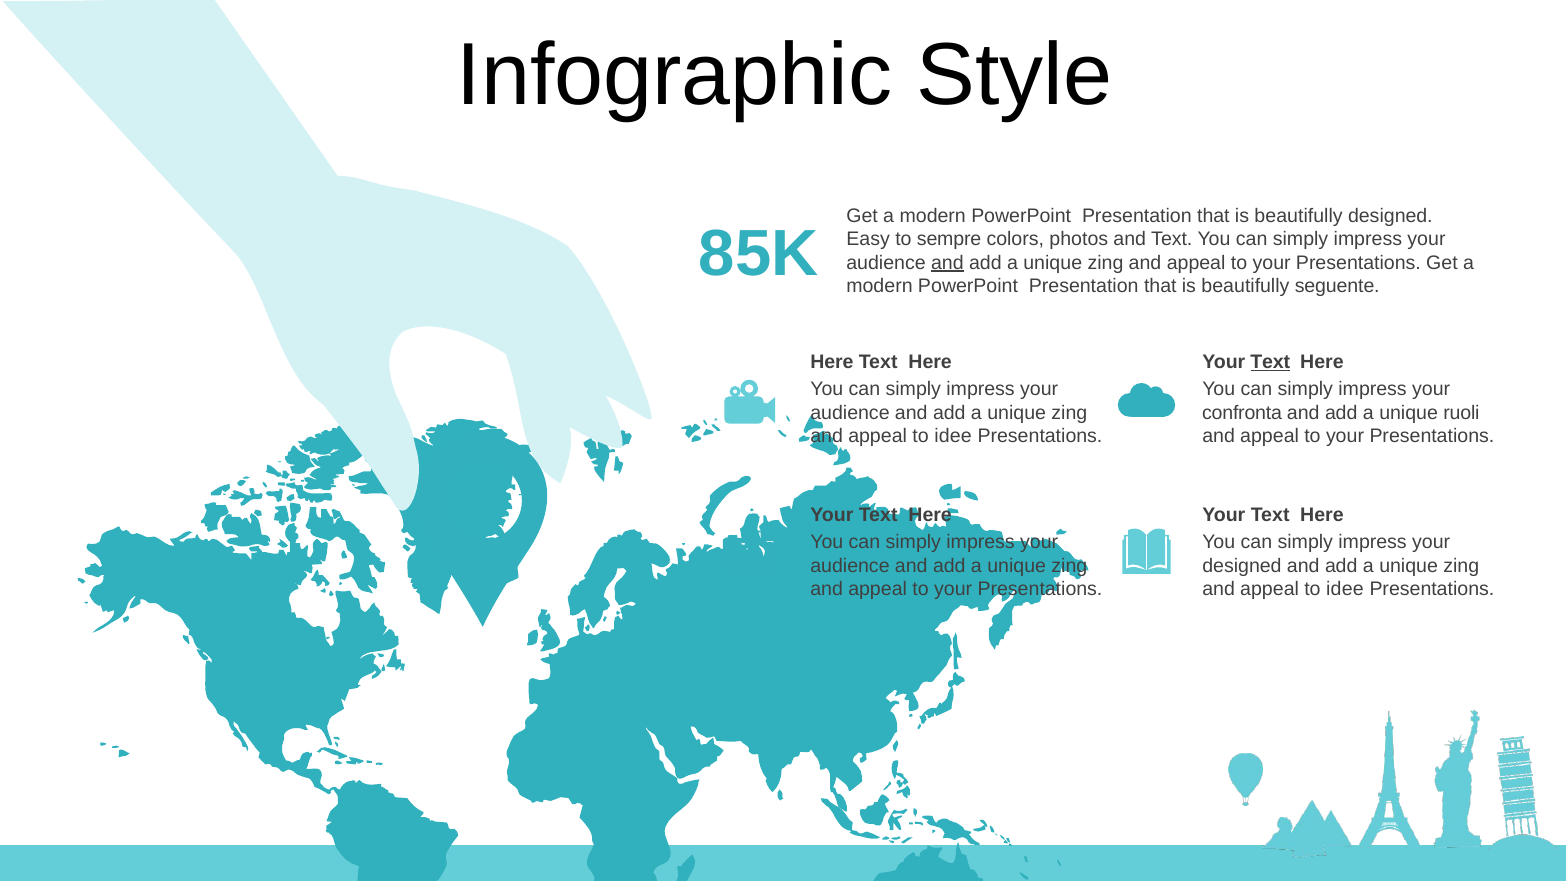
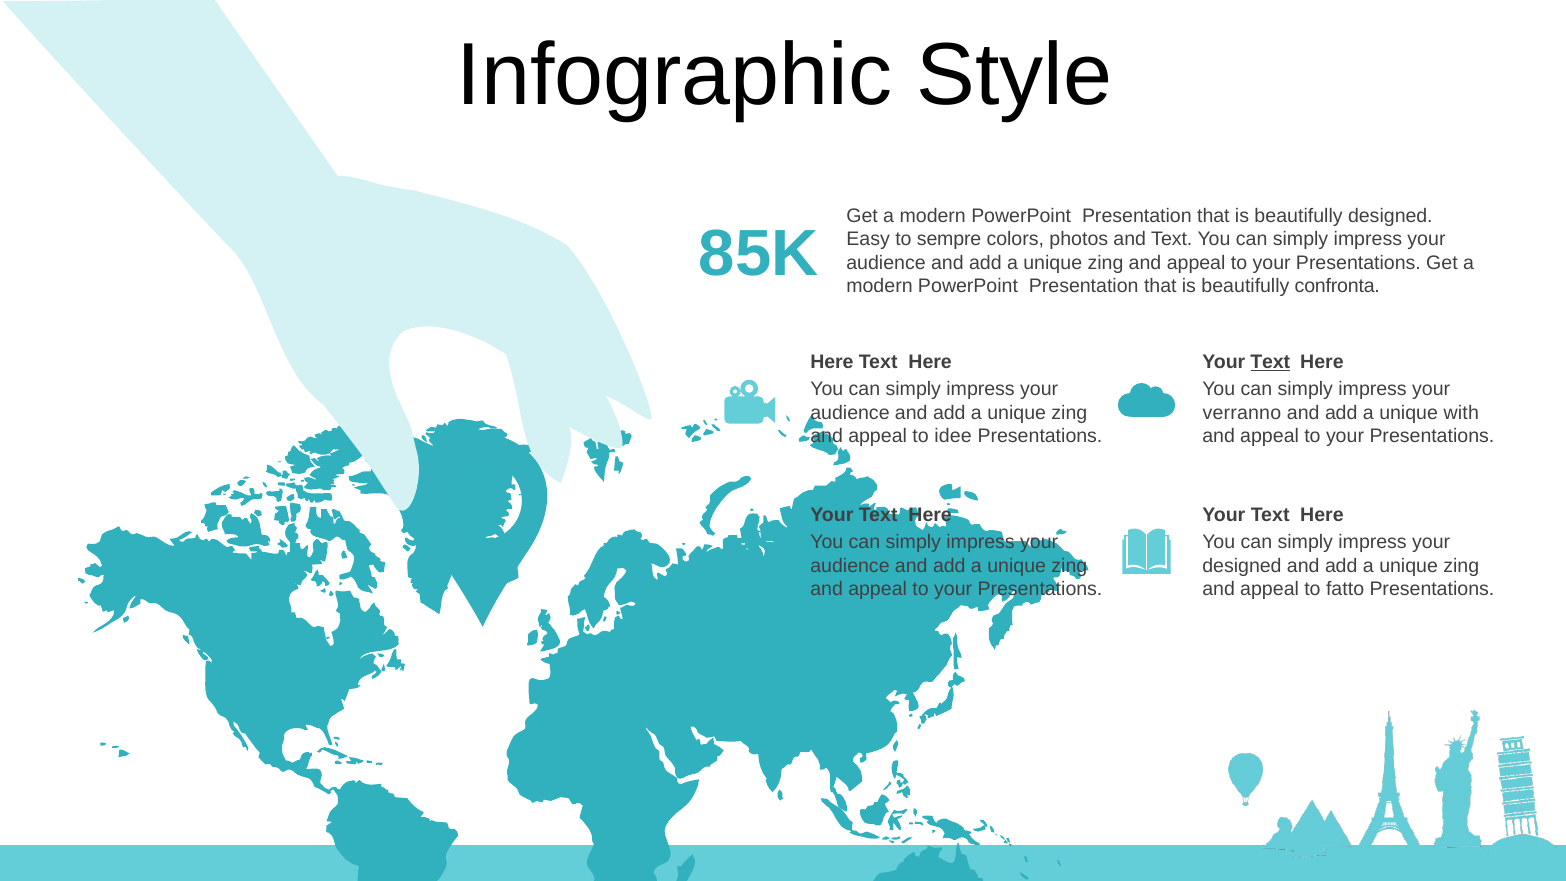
and at (947, 263) underline: present -> none
seguente: seguente -> confronta
confronta: confronta -> verranno
ruoli: ruoli -> with
idee at (1345, 589): idee -> fatto
